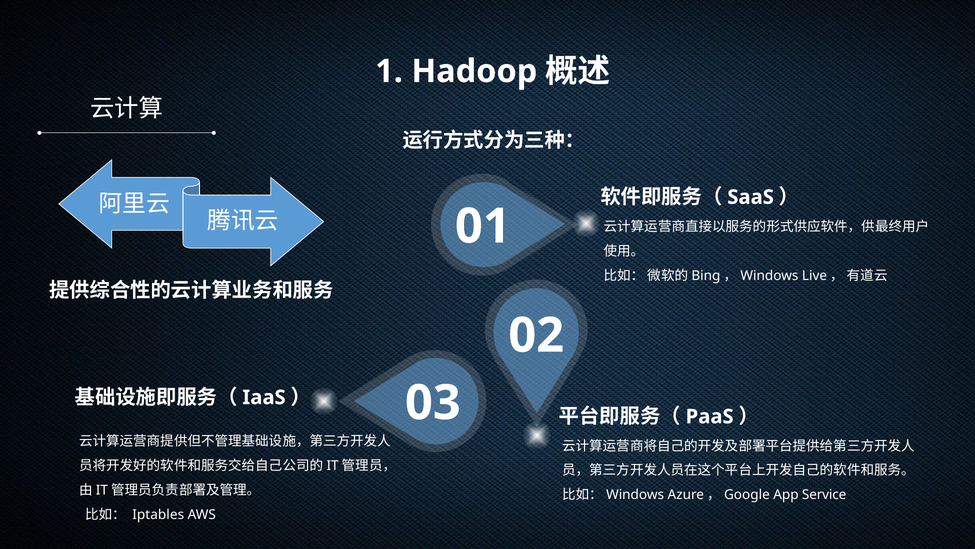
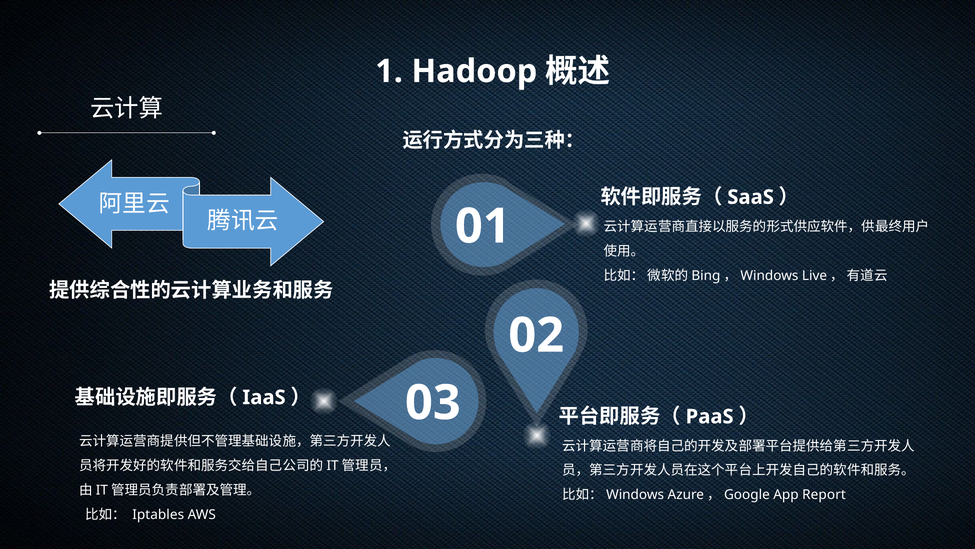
Service: Service -> Report
